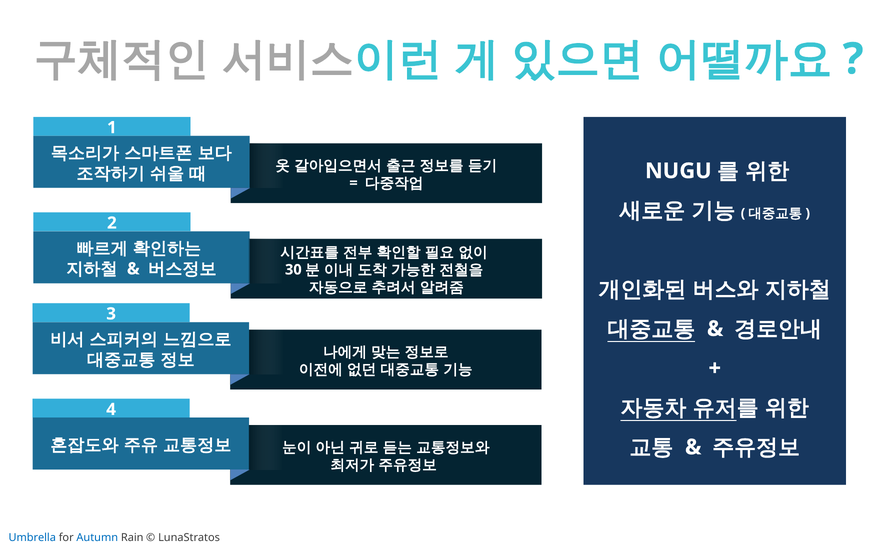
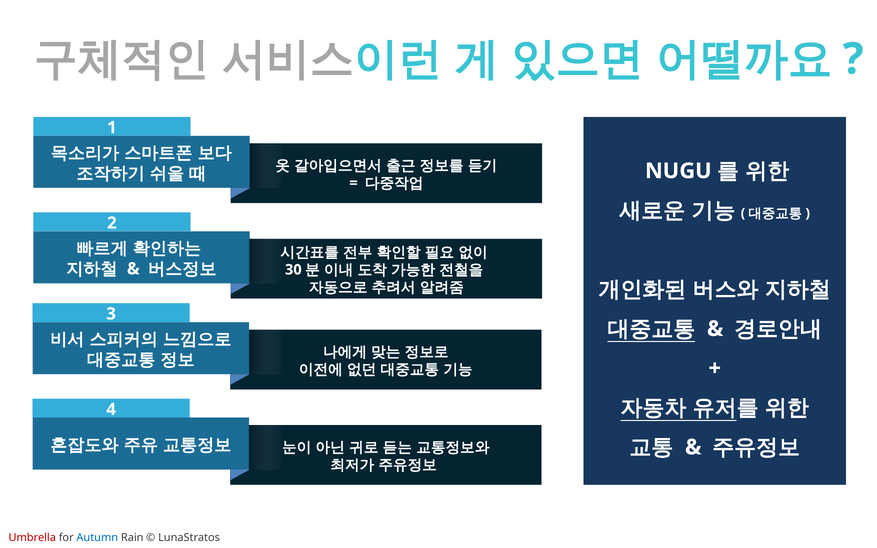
Umbrella colour: blue -> red
